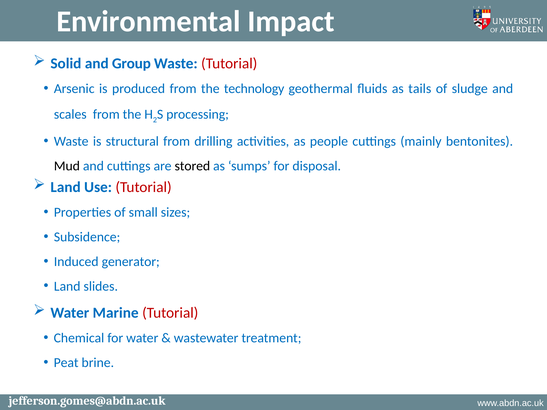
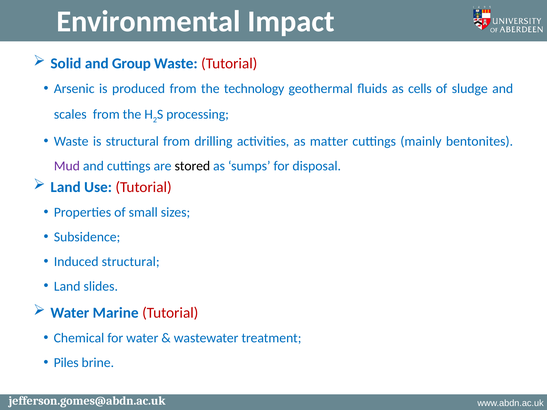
tails: tails -> cells
people: people -> matter
Mud colour: black -> purple
Induced generator: generator -> structural
Peat: Peat -> Piles
